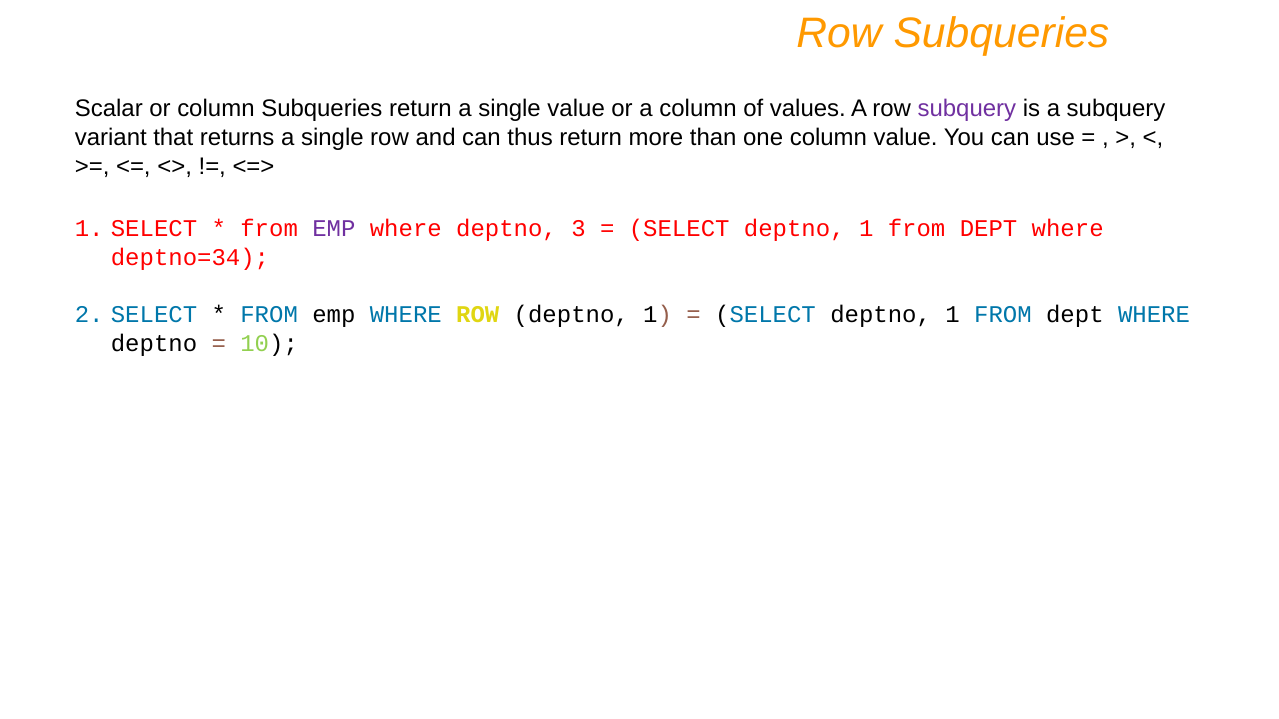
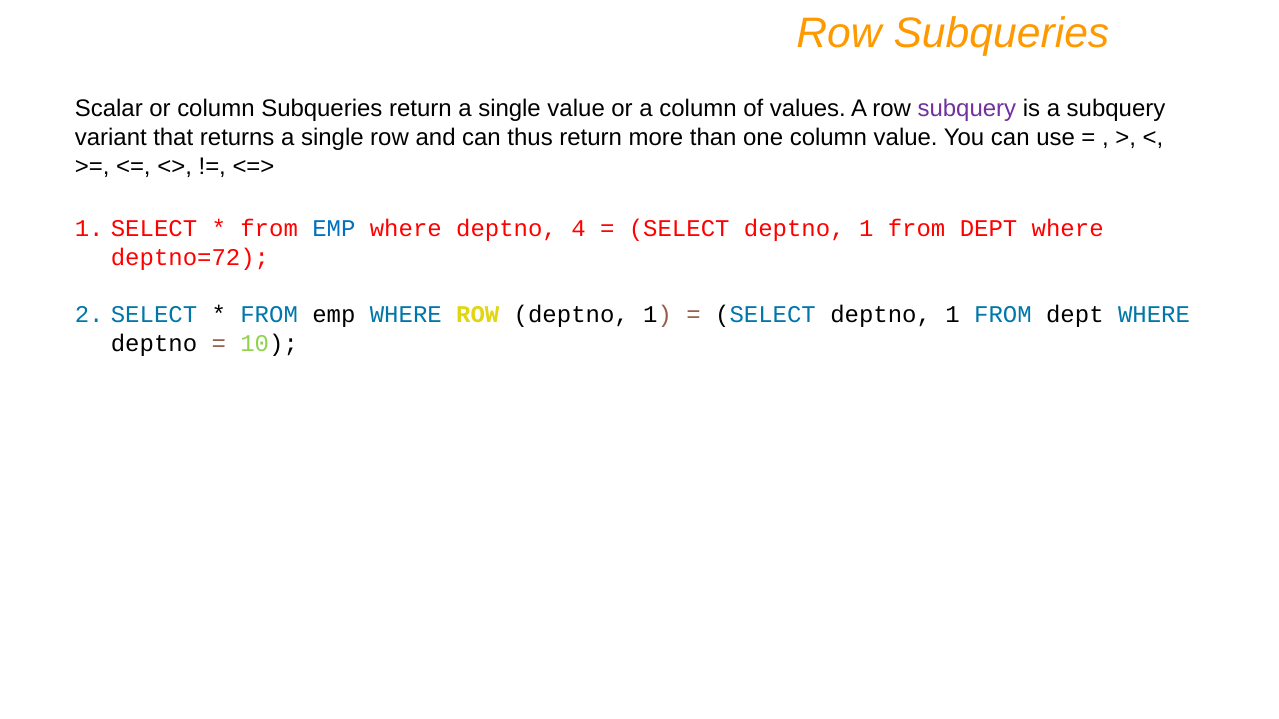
EMP at (334, 229) colour: purple -> blue
3: 3 -> 4
deptno=34: deptno=34 -> deptno=72
